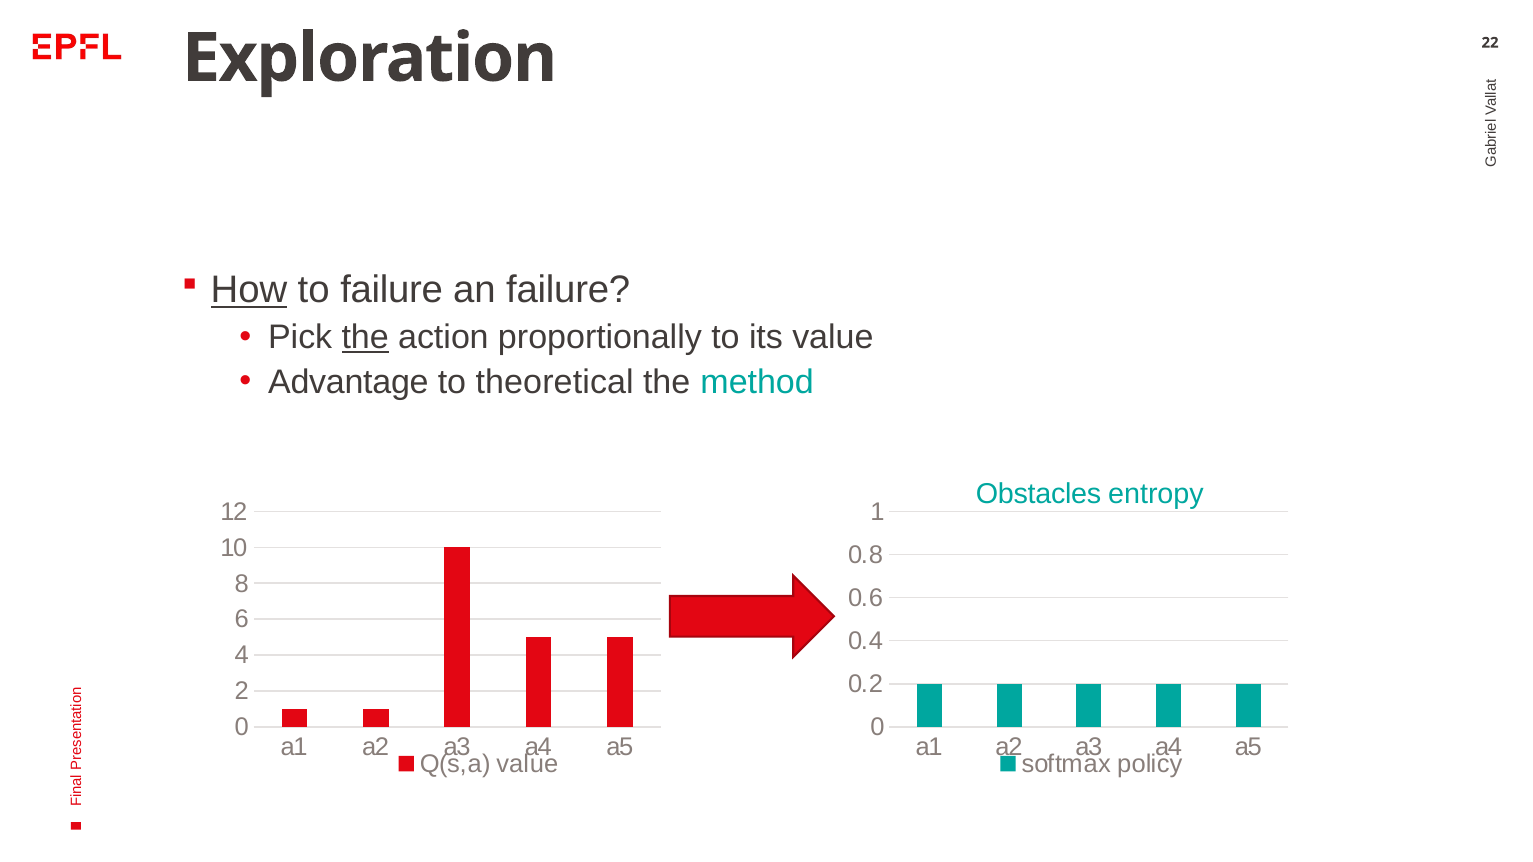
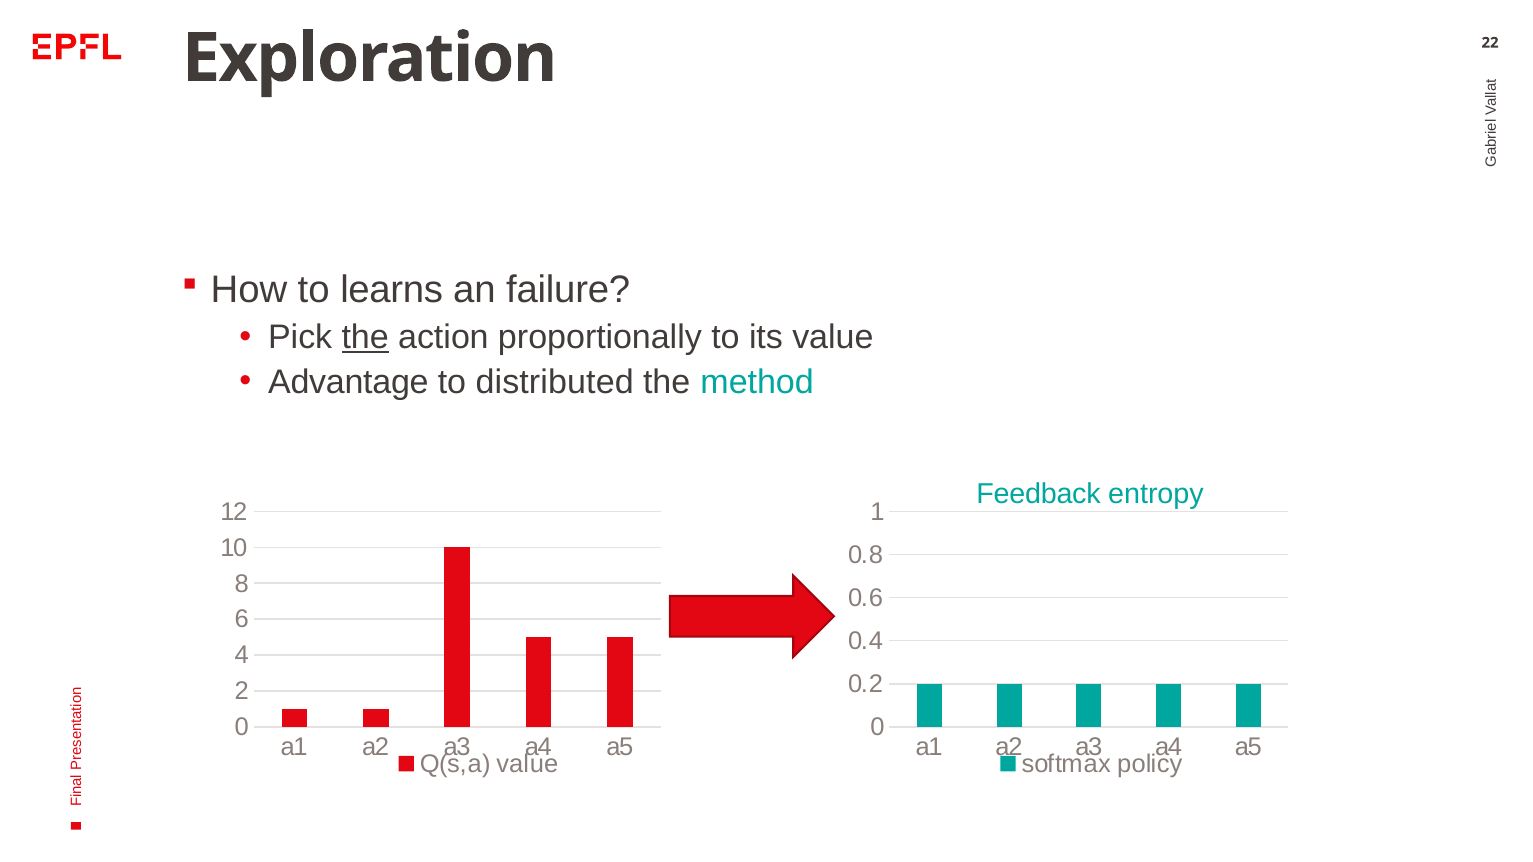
How underline: present -> none
to failure: failure -> learns
theoretical: theoretical -> distributed
Obstacles: Obstacles -> Feedback
